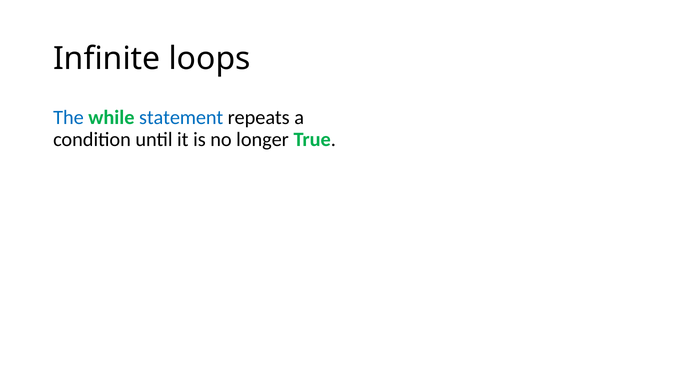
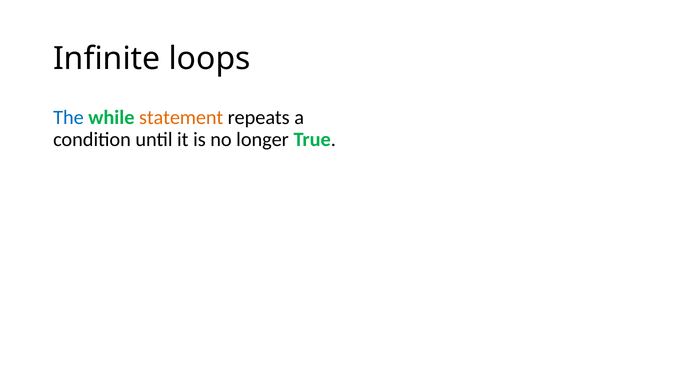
statement colour: blue -> orange
